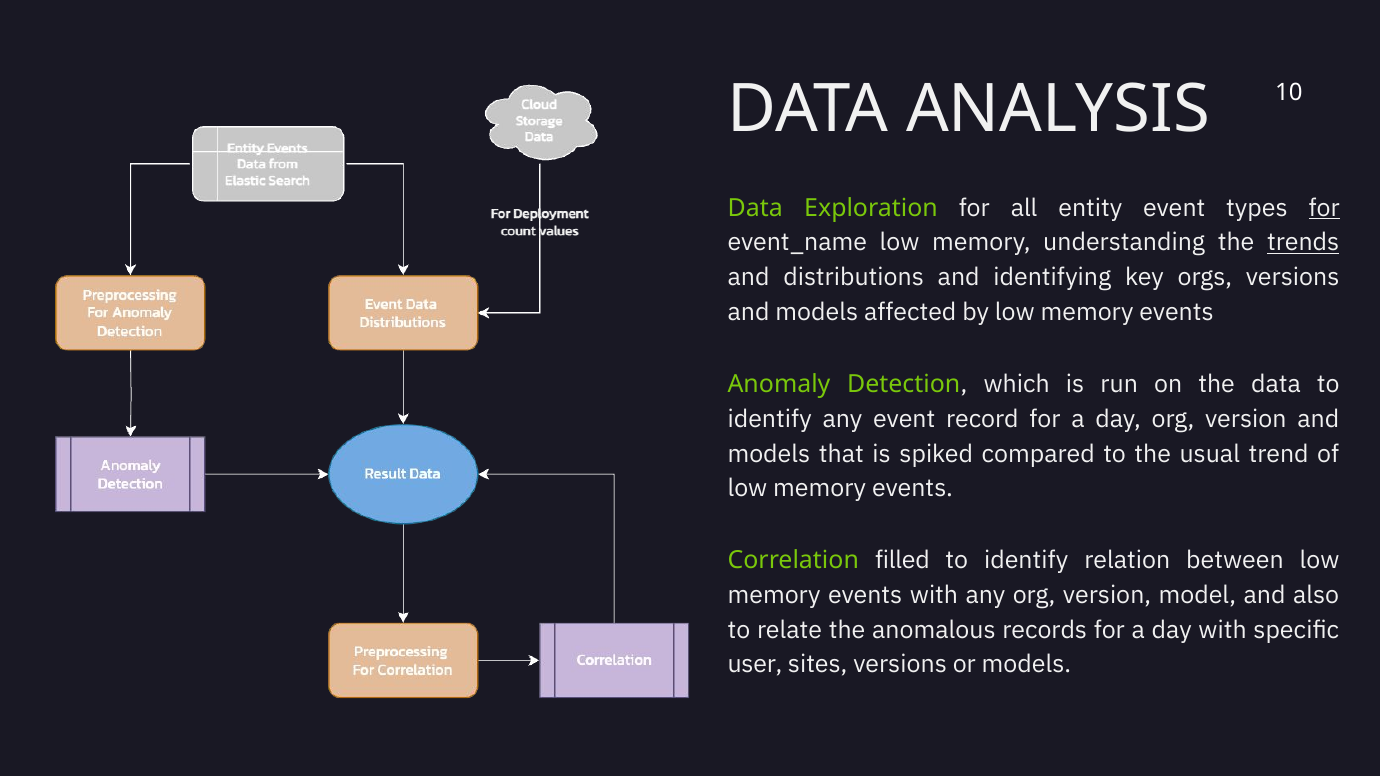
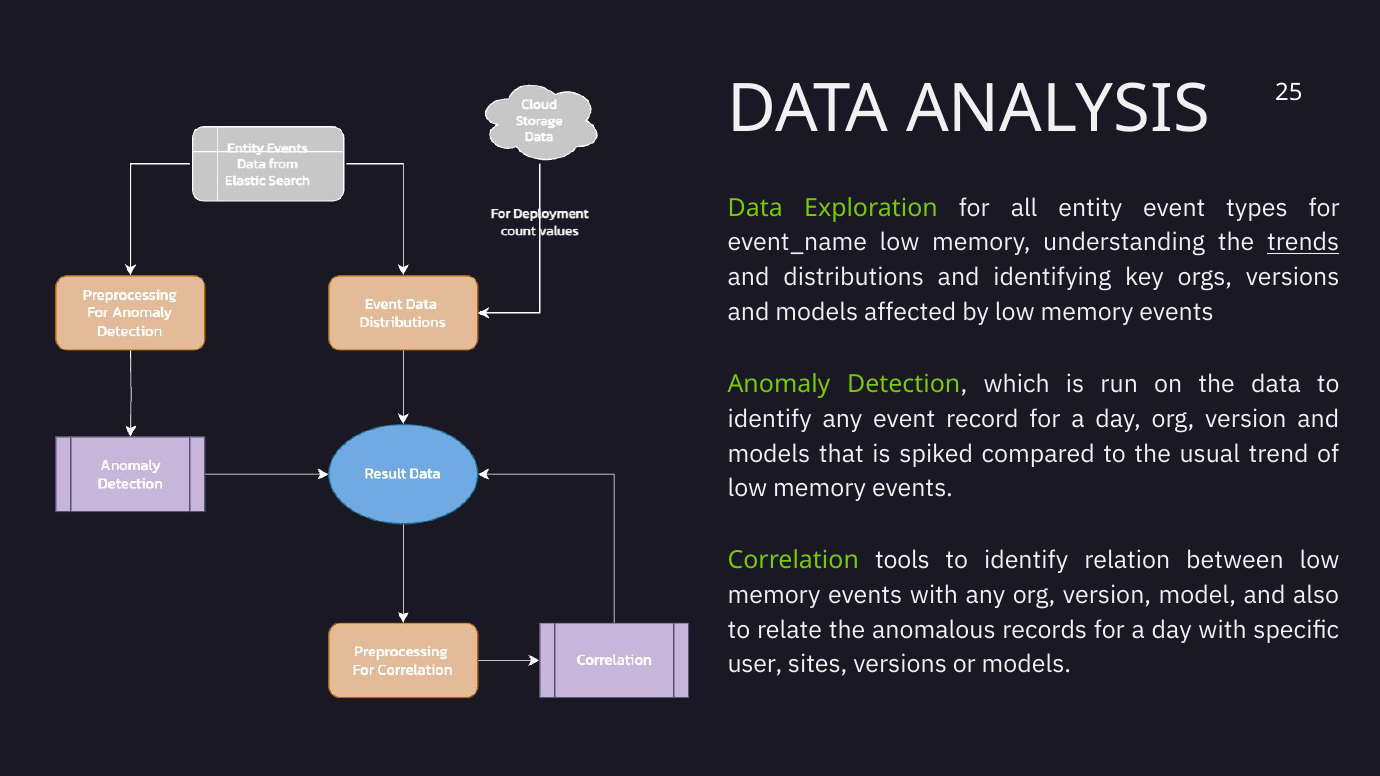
10: 10 -> 25
for at (1324, 208) underline: present -> none
filled: filled -> tools
